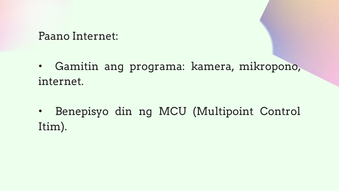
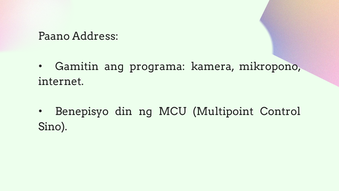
Paano Internet: Internet -> Address
Itim: Itim -> Sino
